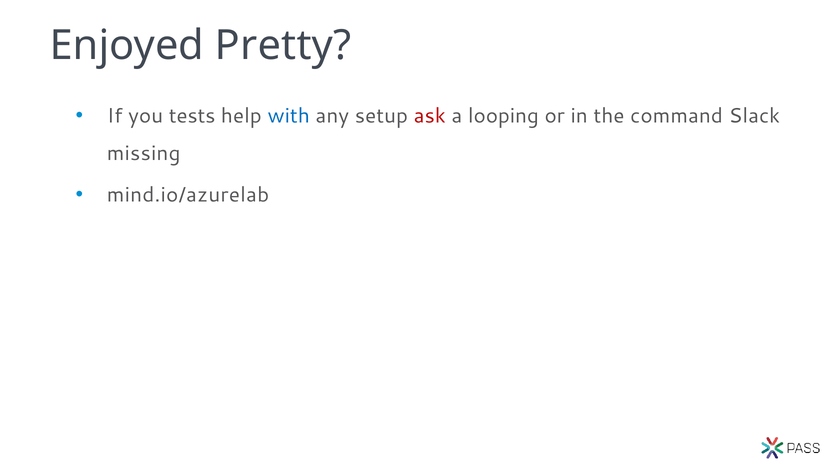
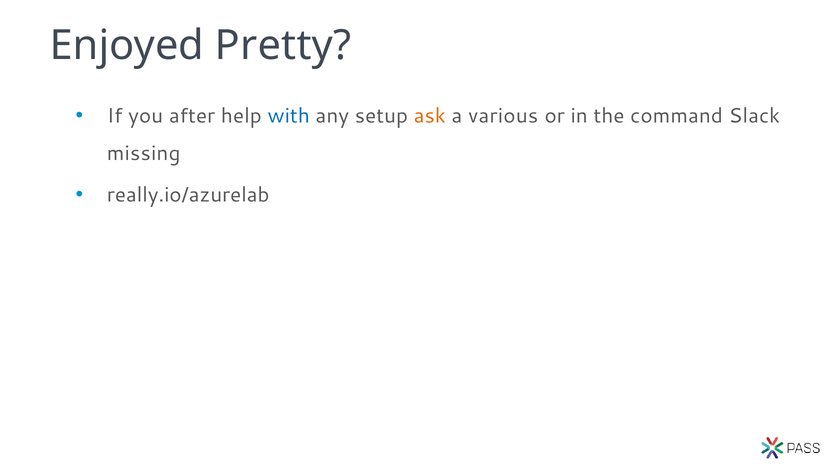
tests: tests -> after
ask colour: red -> orange
looping: looping -> various
mind.io/azurelab: mind.io/azurelab -> really.io/azurelab
